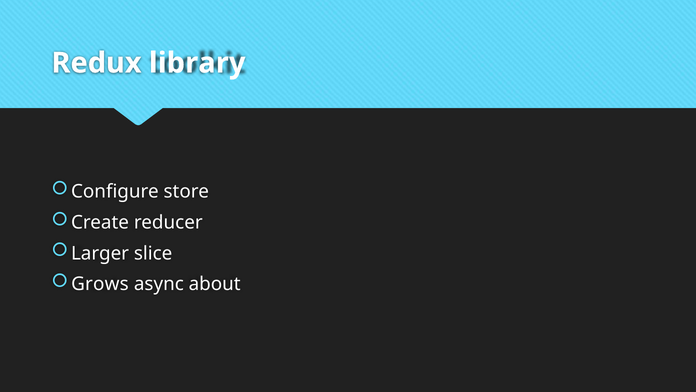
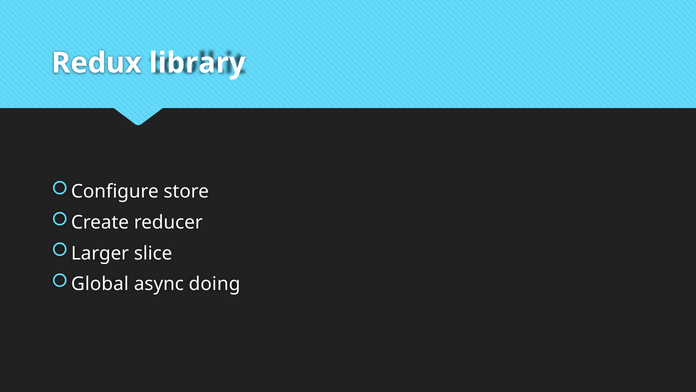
Grows: Grows -> Global
about: about -> doing
